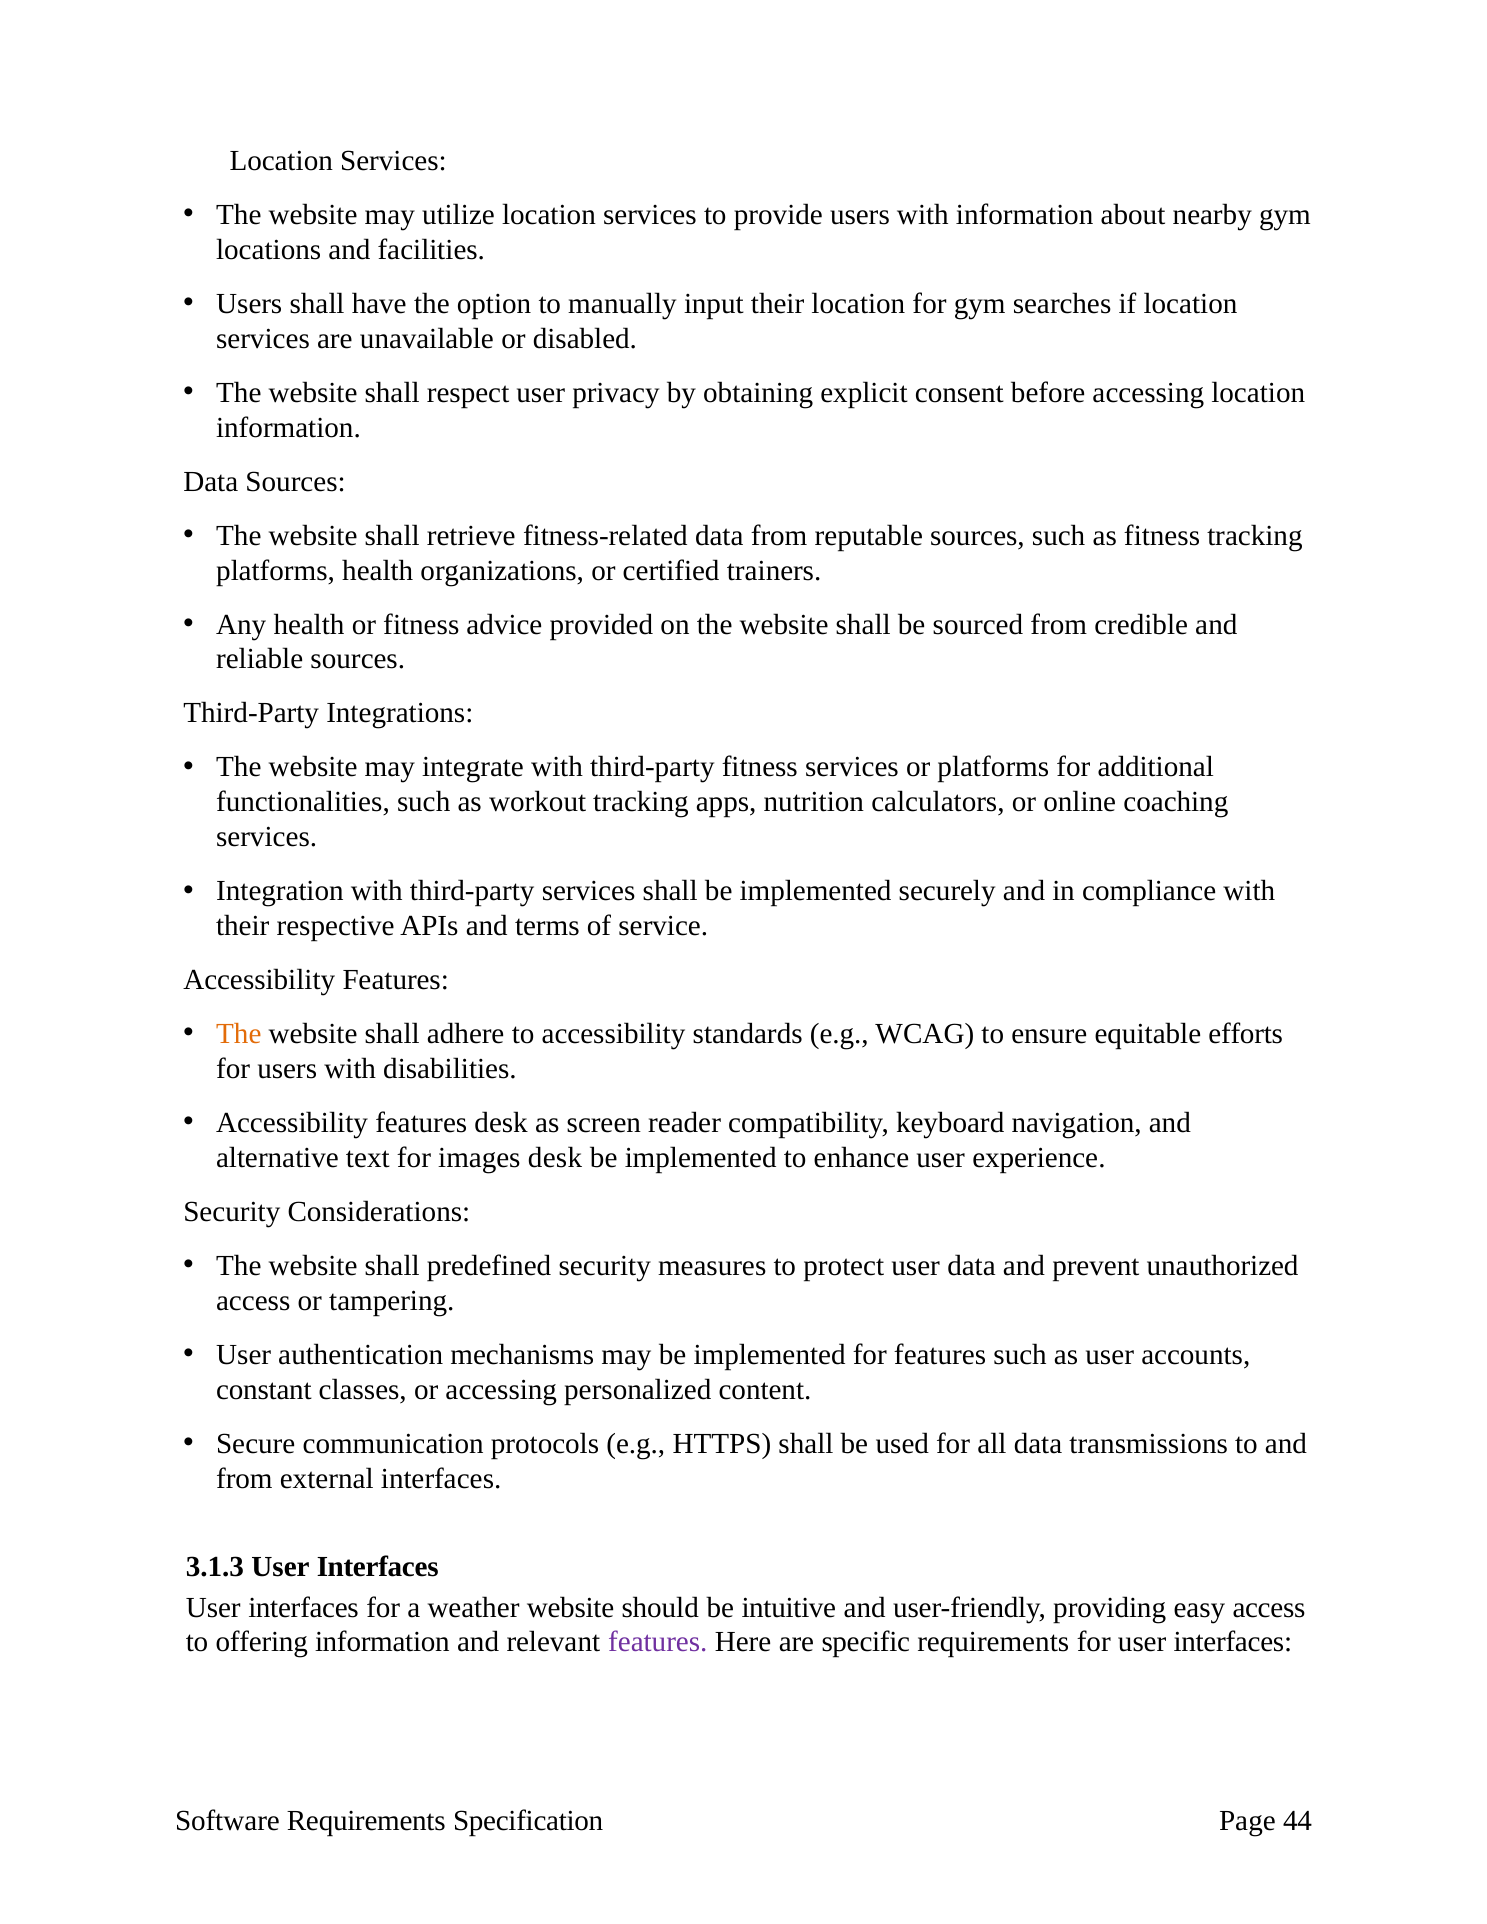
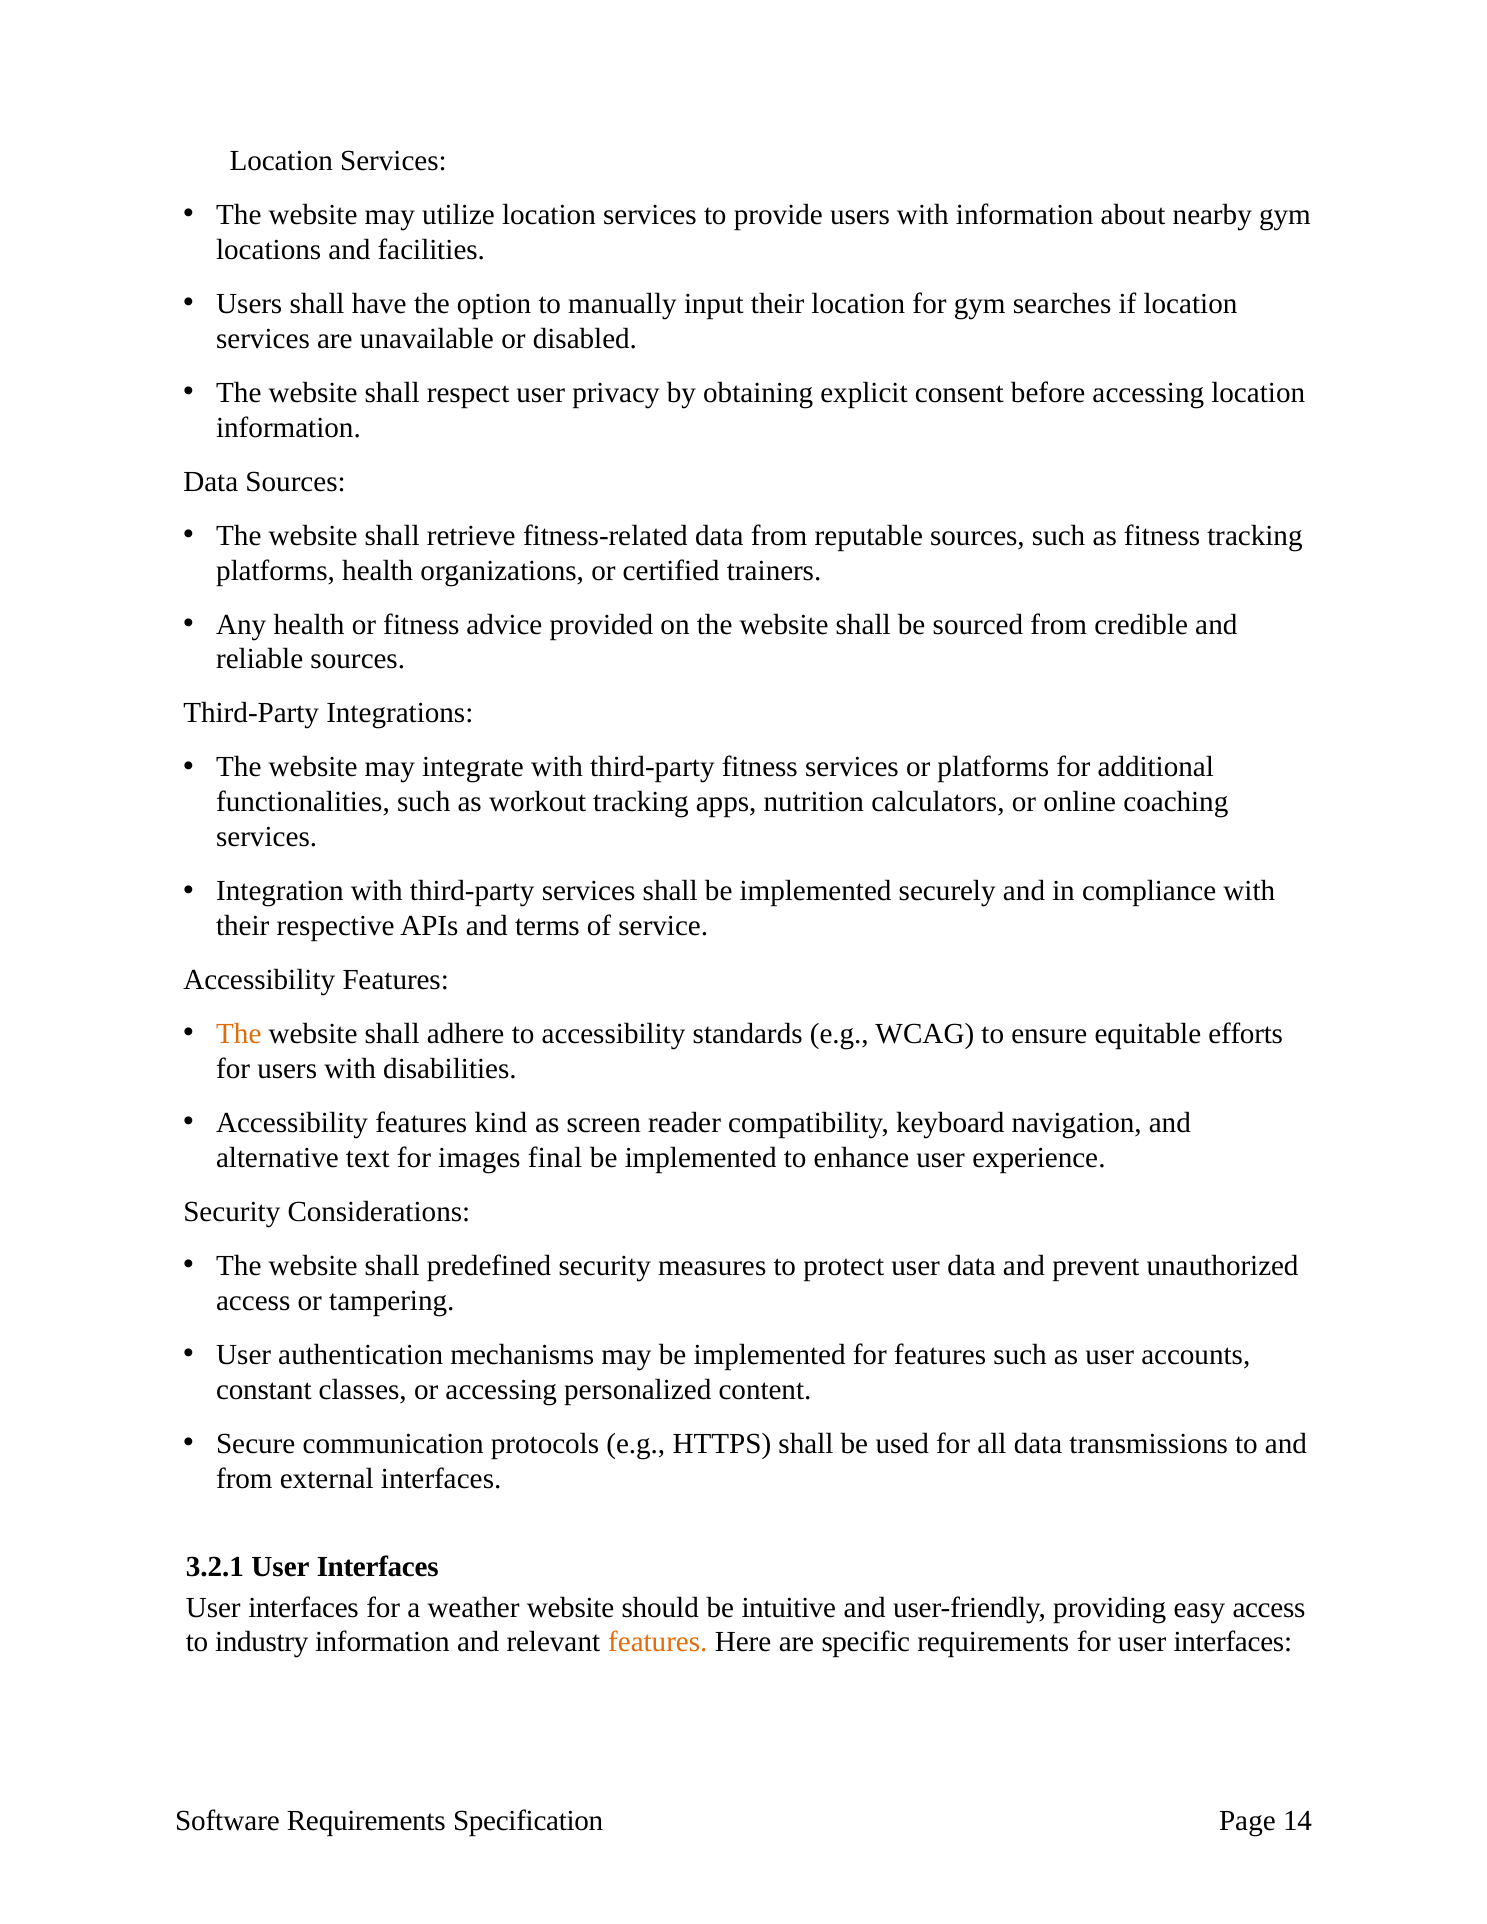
features desk: desk -> kind
images desk: desk -> final
3.1.3: 3.1.3 -> 3.2.1
offering: offering -> industry
features at (658, 1642) colour: purple -> orange
44: 44 -> 14
